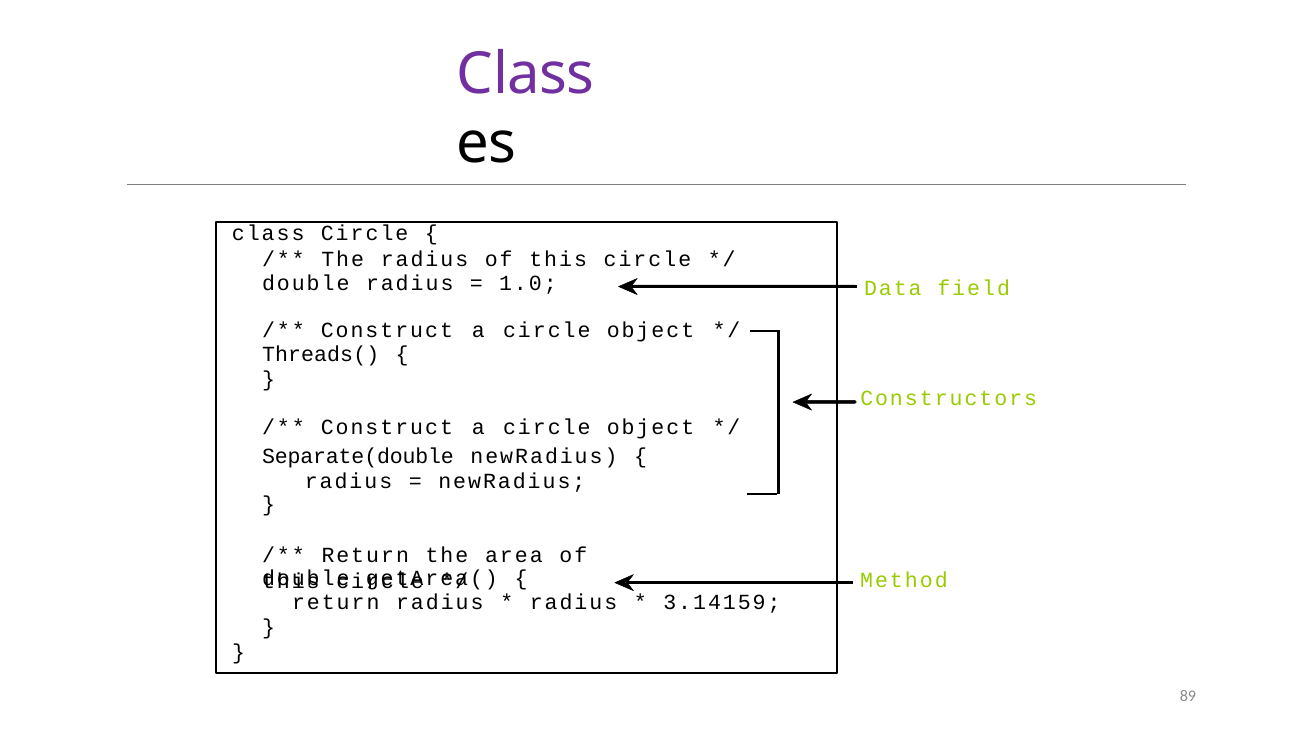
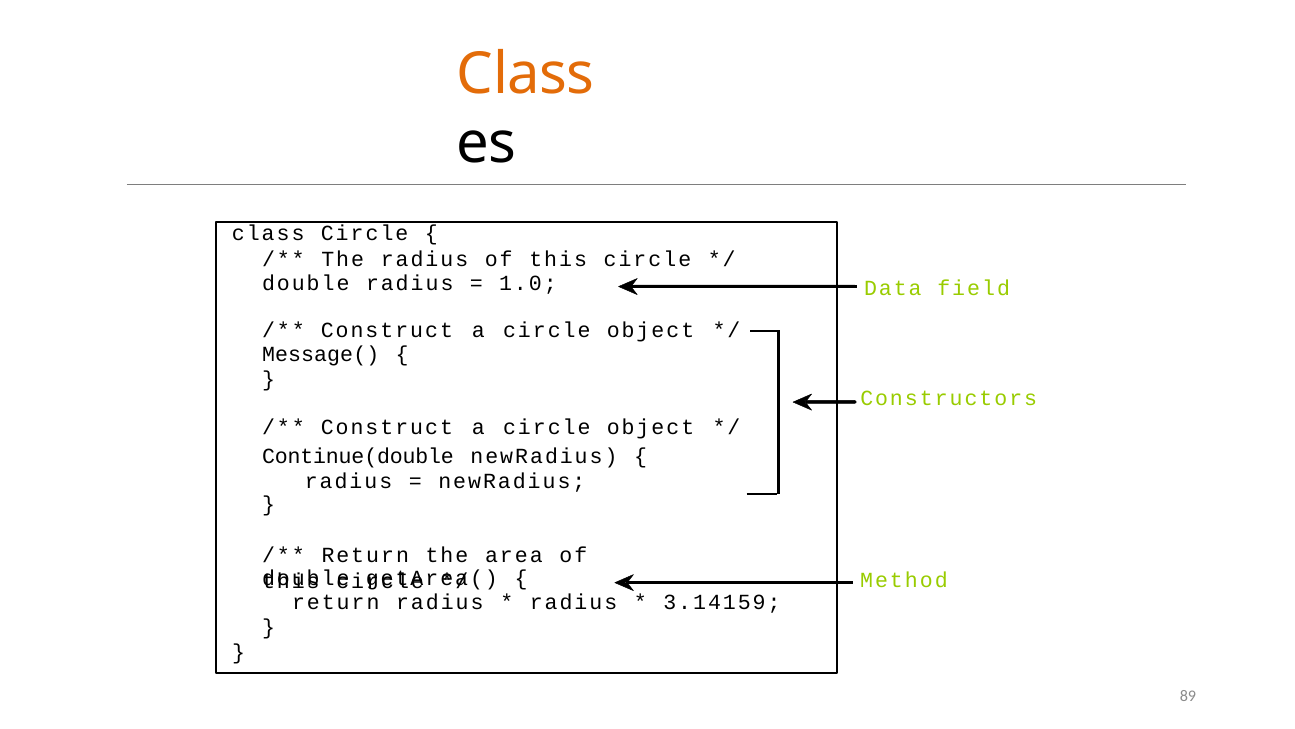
Class at (526, 74) colour: purple -> orange
Threads(: Threads( -> Message(
Separate(double: Separate(double -> Continue(double
